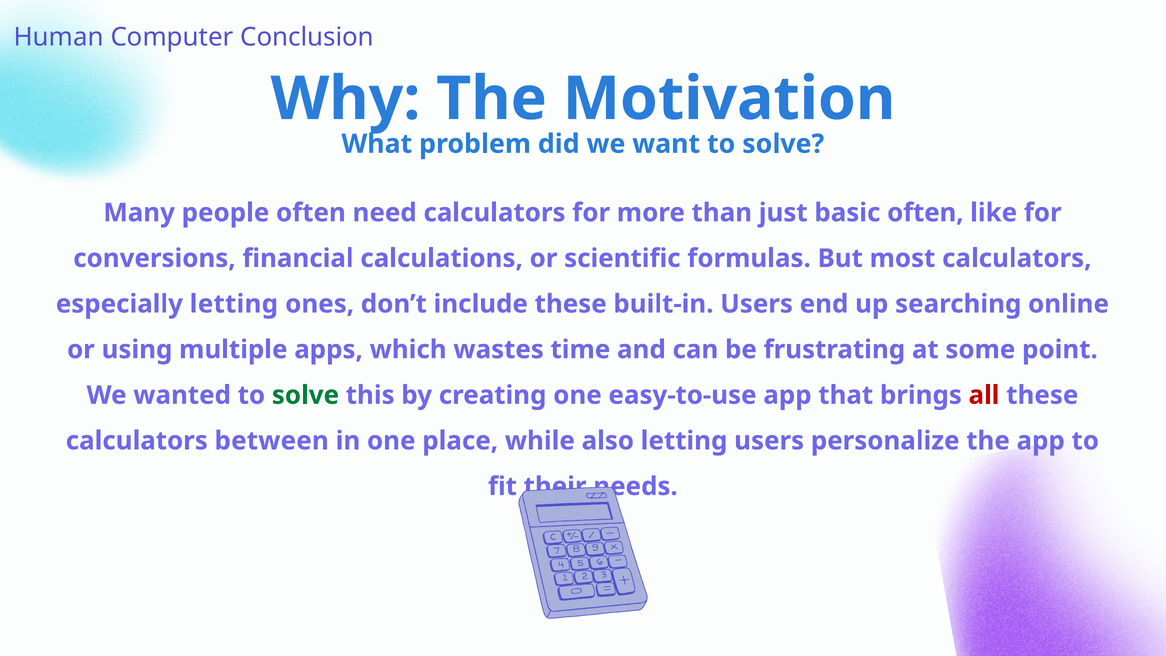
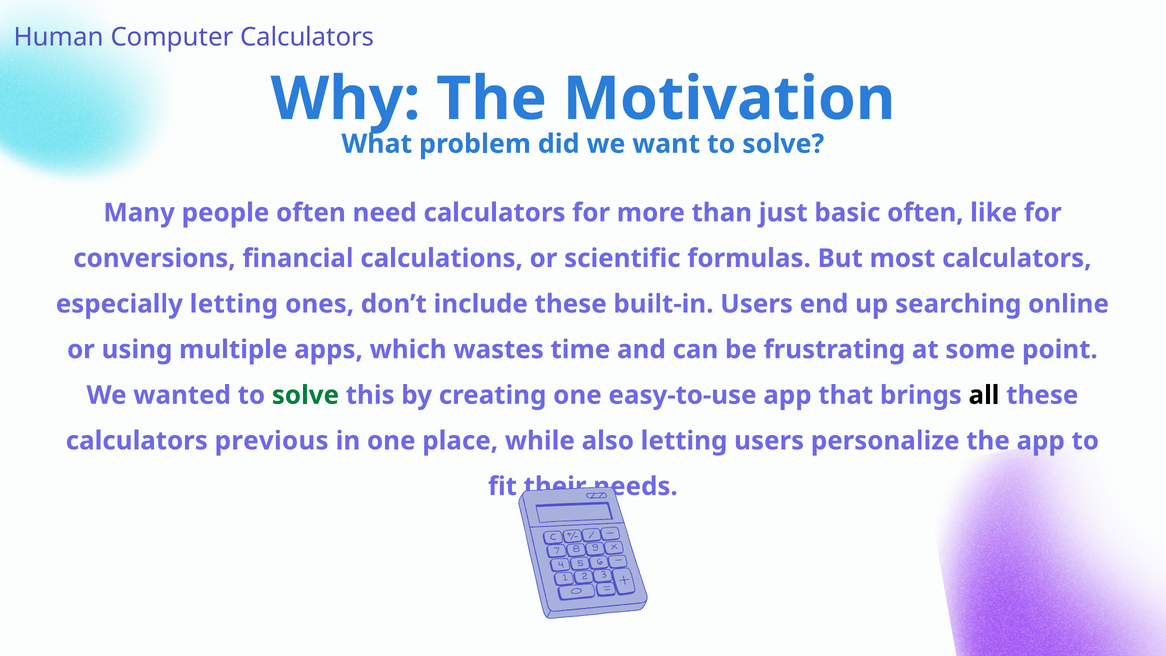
Computer Conclusion: Conclusion -> Calculators
all colour: red -> black
between: between -> previous
